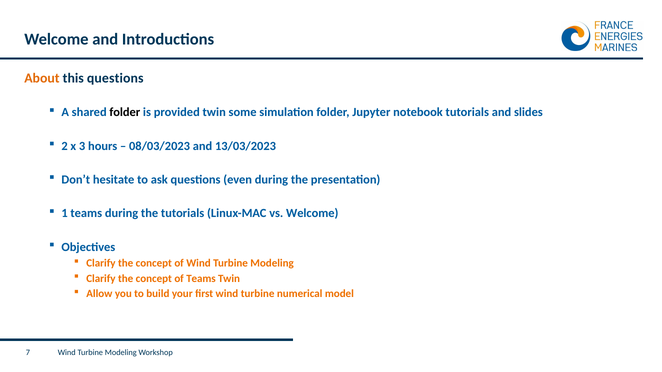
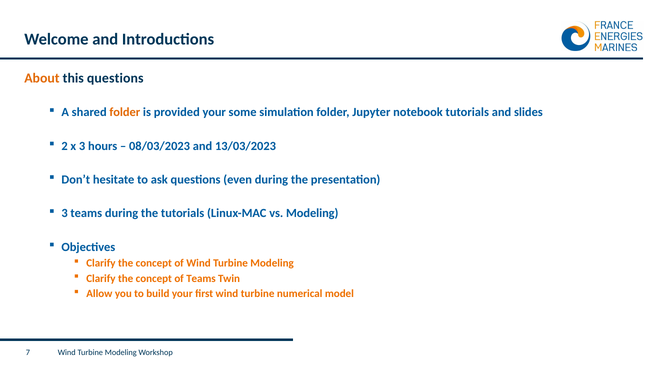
folder at (125, 113) colour: black -> orange
provided twin: twin -> your
1 at (65, 214): 1 -> 3
vs Welcome: Welcome -> Modeling
